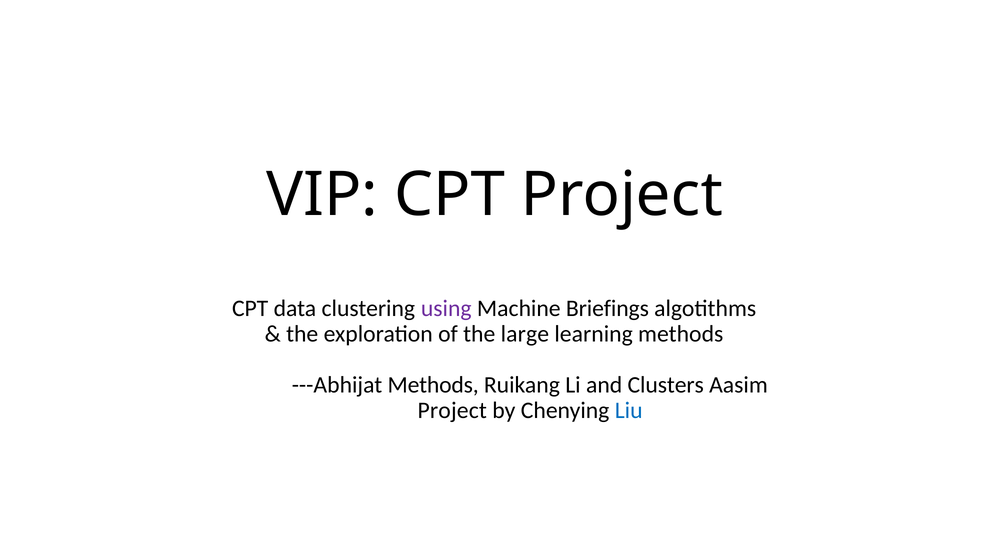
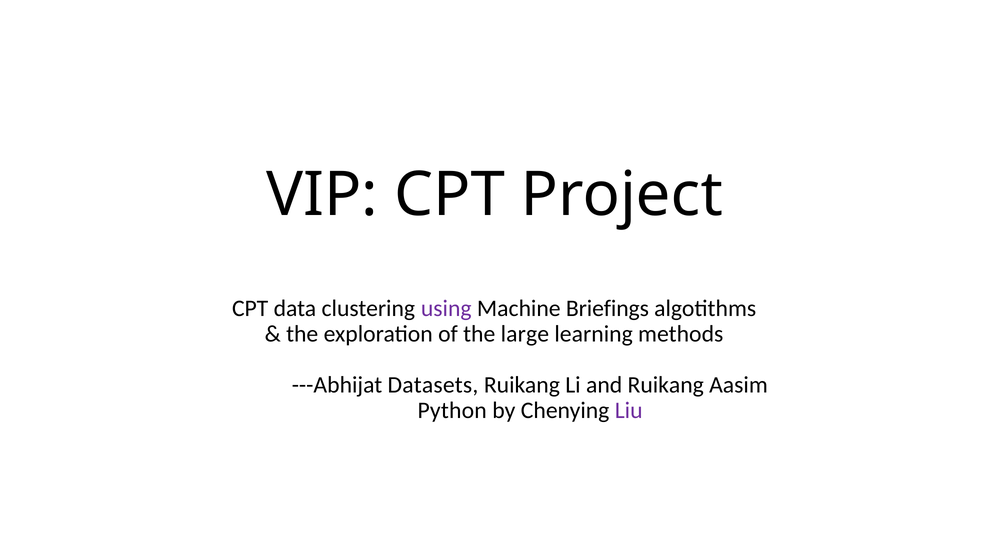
---Abhijat Methods: Methods -> Datasets
and Clusters: Clusters -> Ruikang
Project at (452, 411): Project -> Python
Liu colour: blue -> purple
